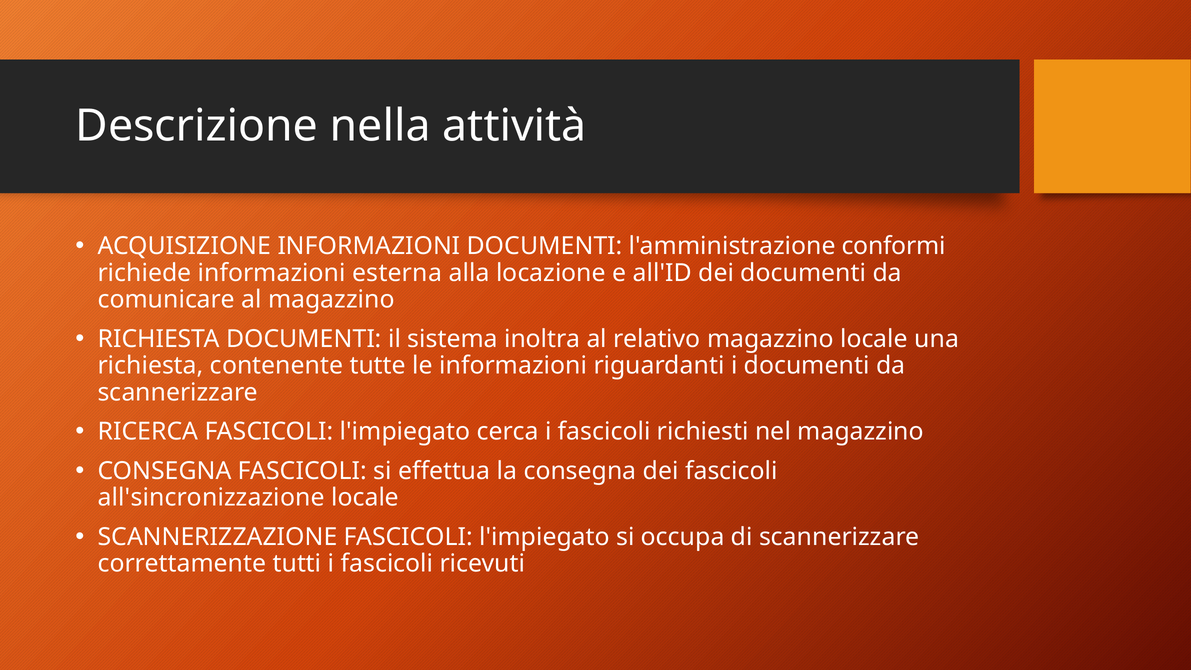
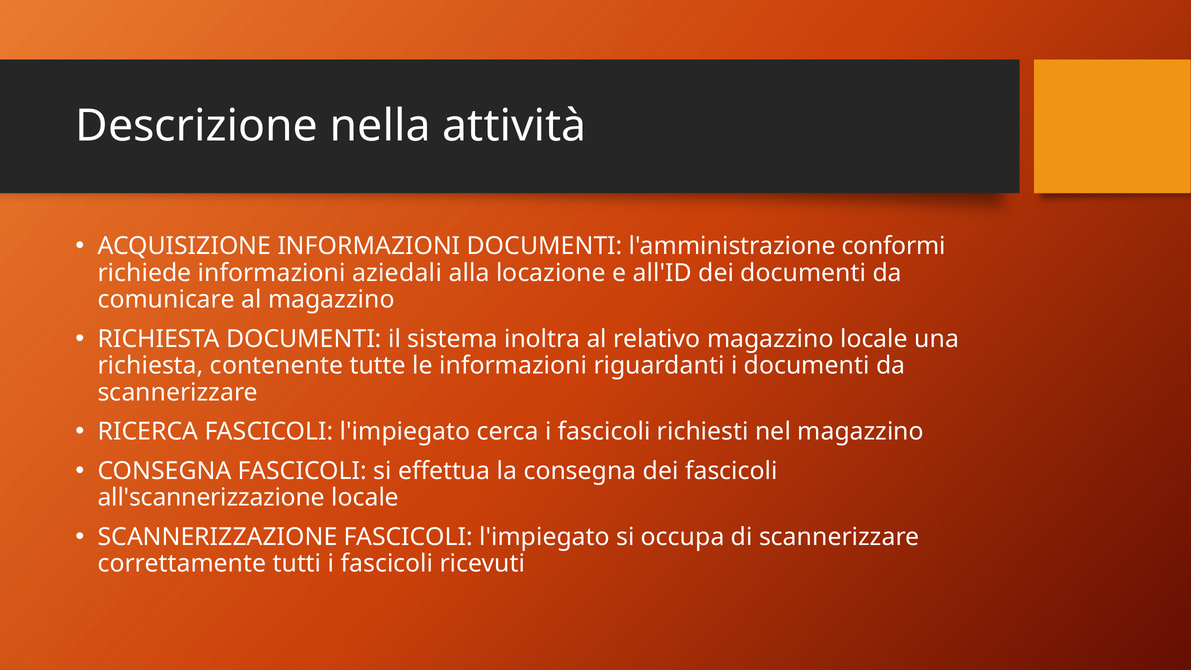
esterna: esterna -> aziedali
all'sincronizzazione: all'sincronizzazione -> all'scannerizzazione
